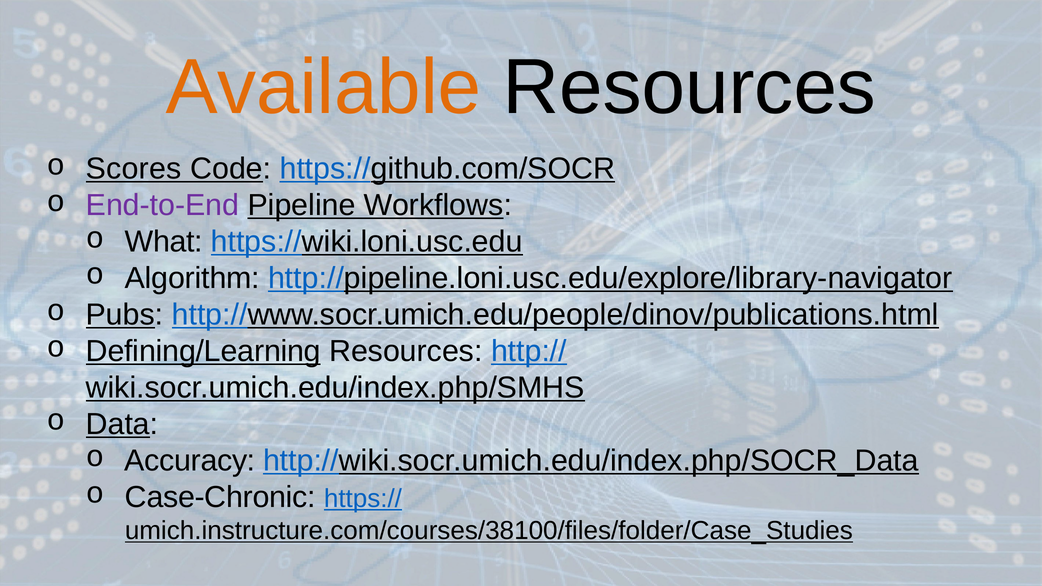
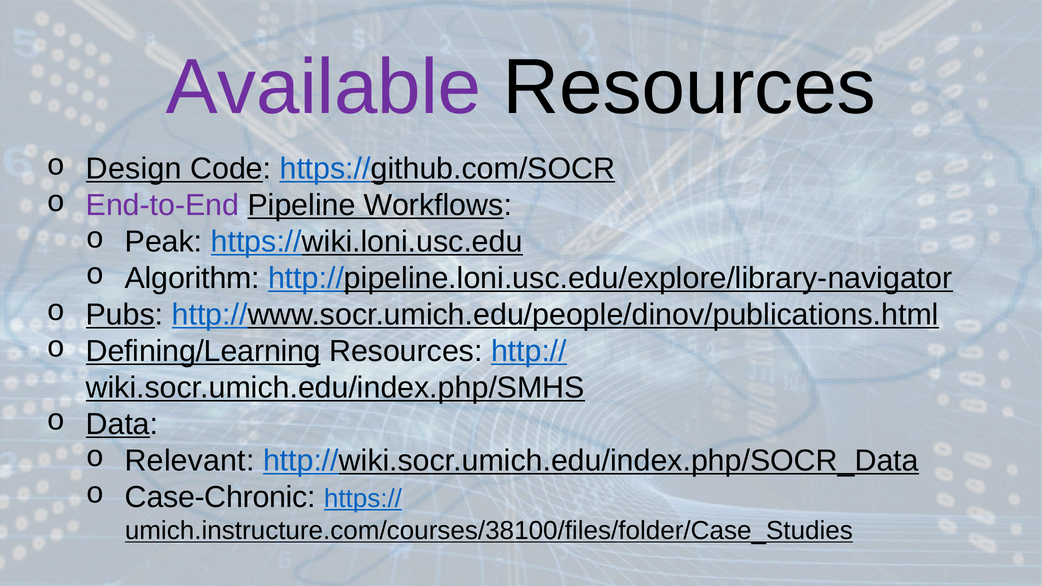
Available colour: orange -> purple
Scores: Scores -> Design
What: What -> Peak
Accuracy: Accuracy -> Relevant
